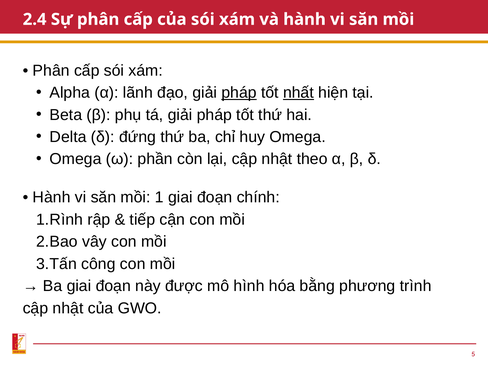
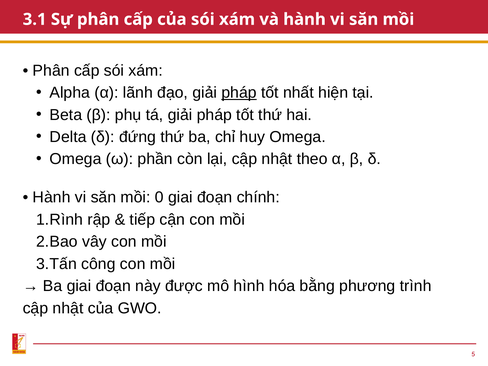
2.4: 2.4 -> 3.1
nhất underline: present -> none
1: 1 -> 0
